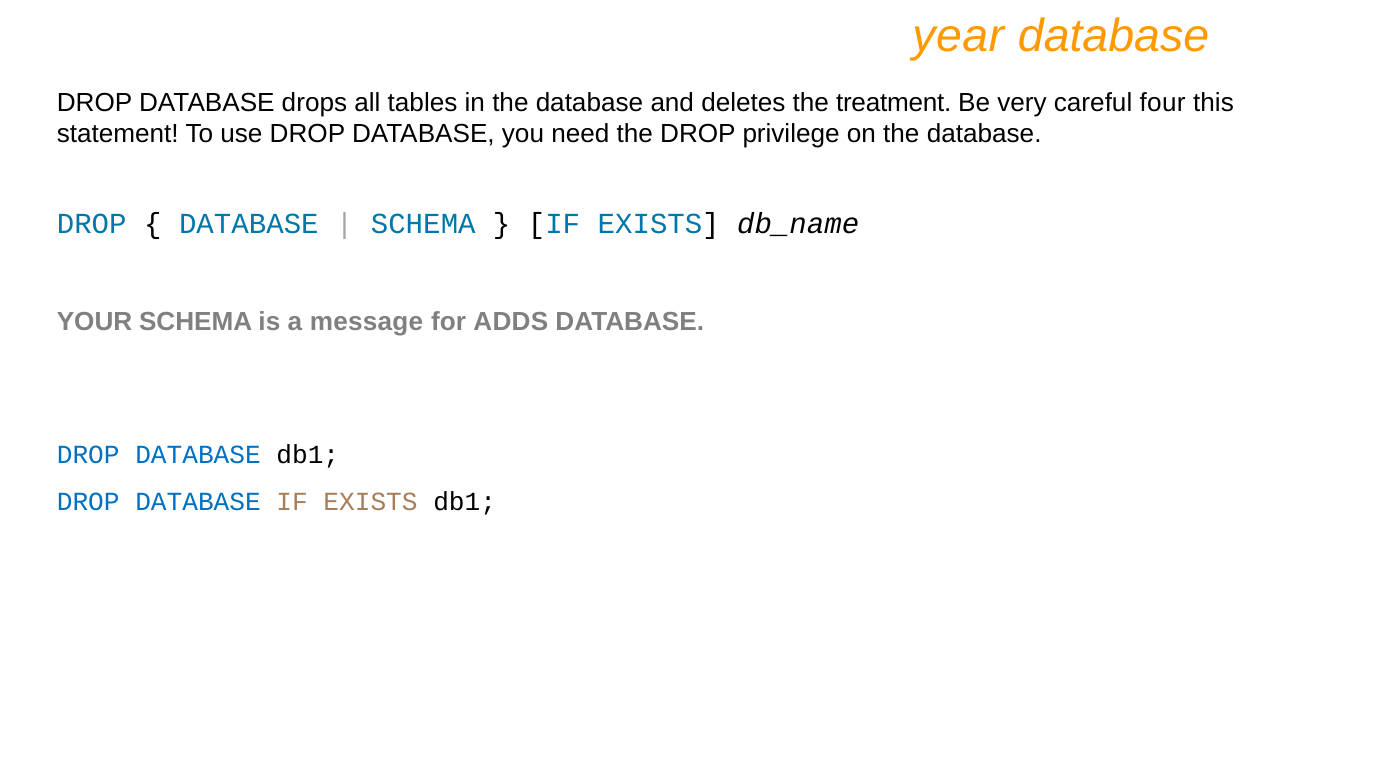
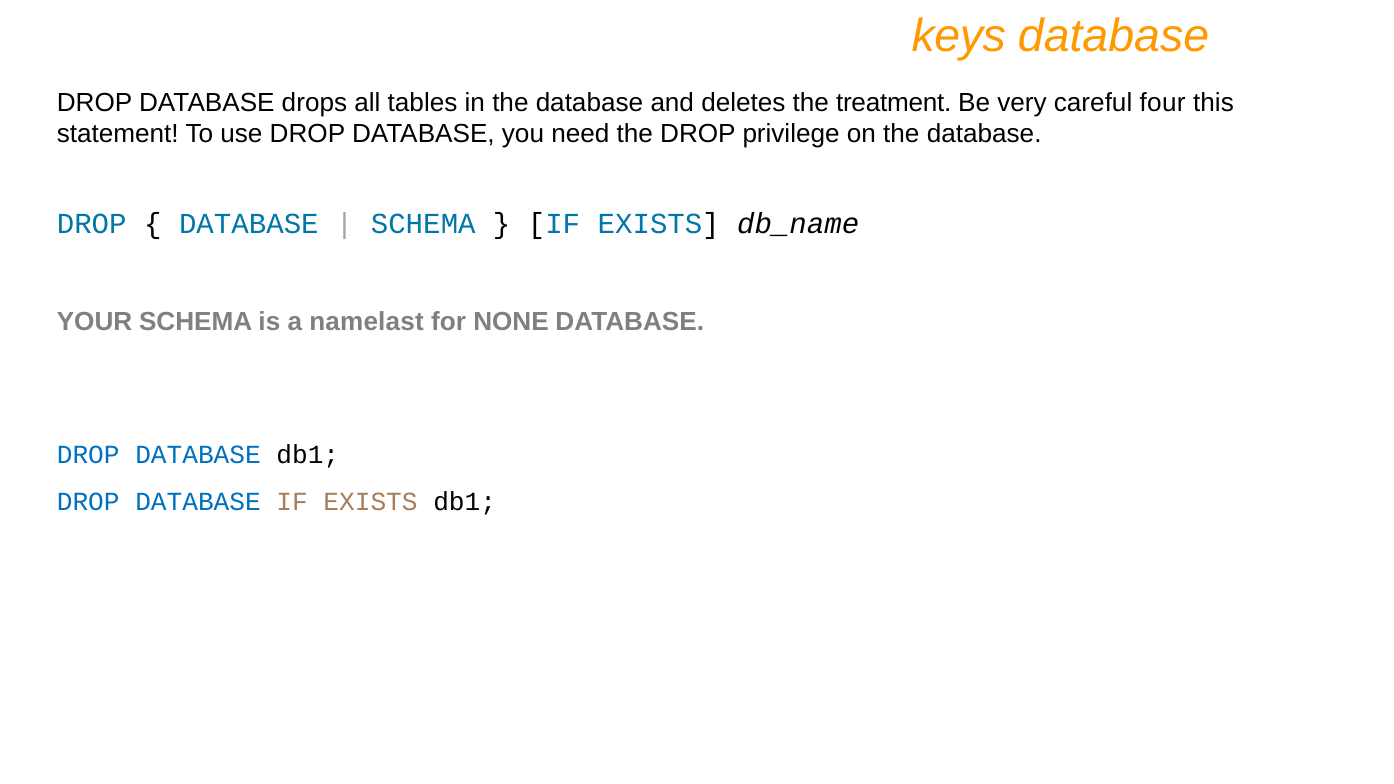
year: year -> keys
message: message -> namelast
ADDS: ADDS -> NONE
